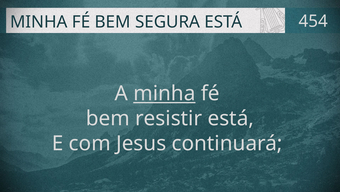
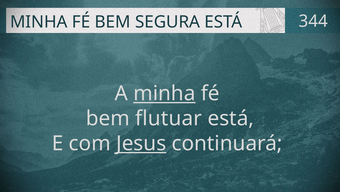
454: 454 -> 344
resistir: resistir -> flutuar
Jesus underline: none -> present
